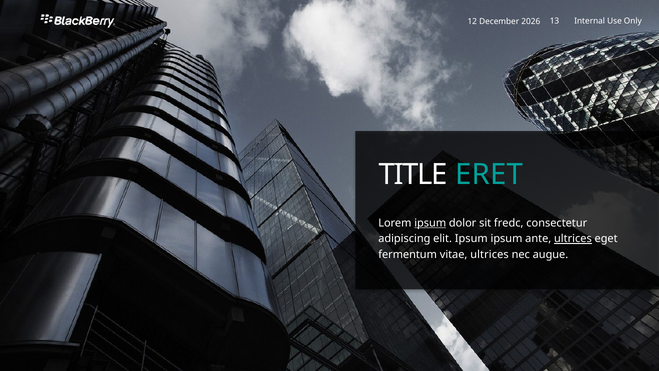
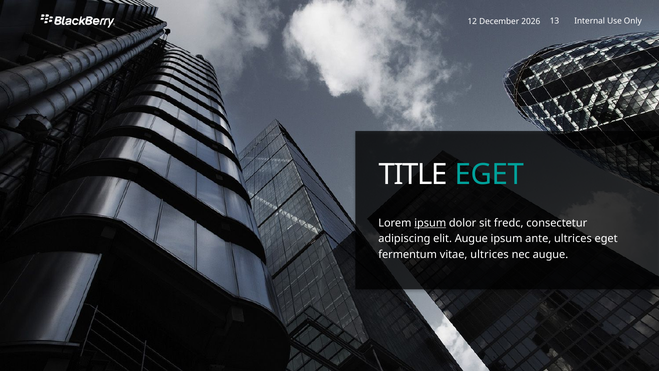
TITLE ERET: ERET -> EGET
elit Ipsum: Ipsum -> Augue
ultrices at (573, 239) underline: present -> none
